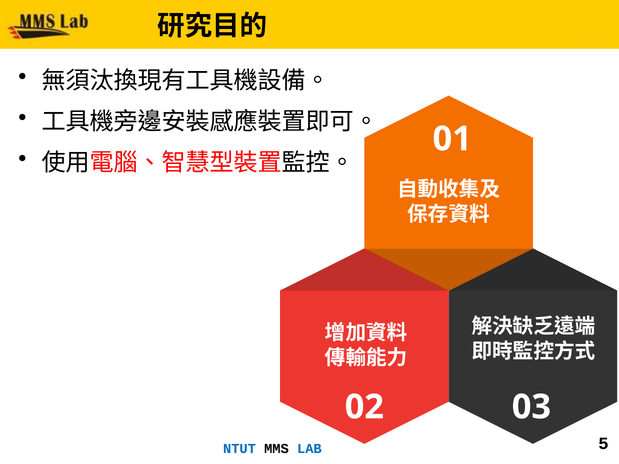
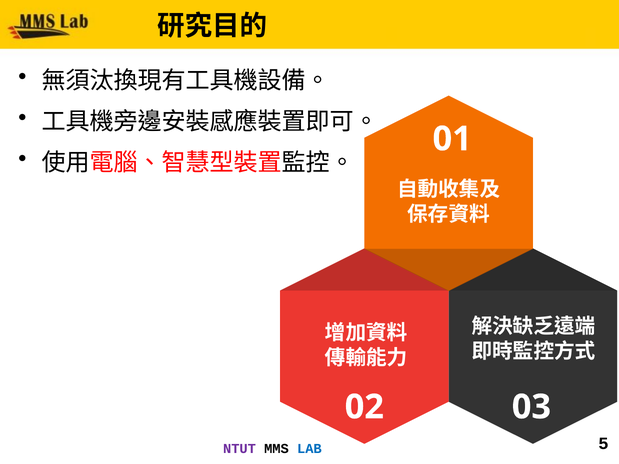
NTUT colour: blue -> purple
